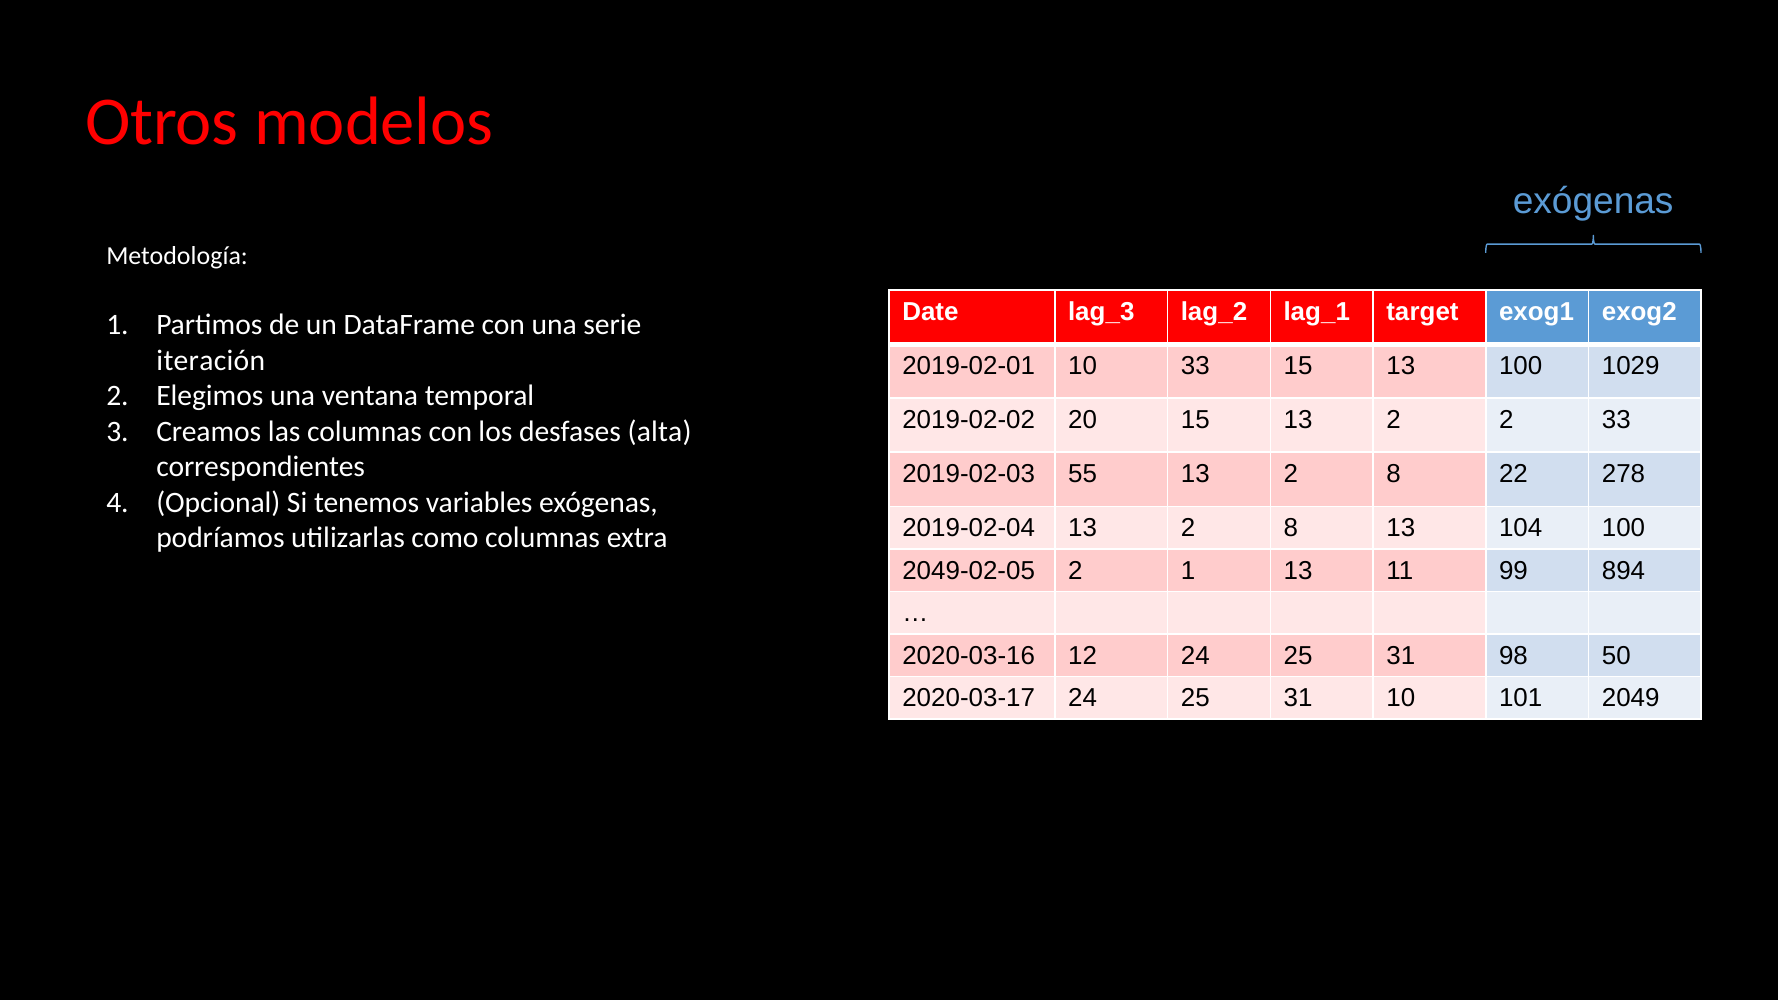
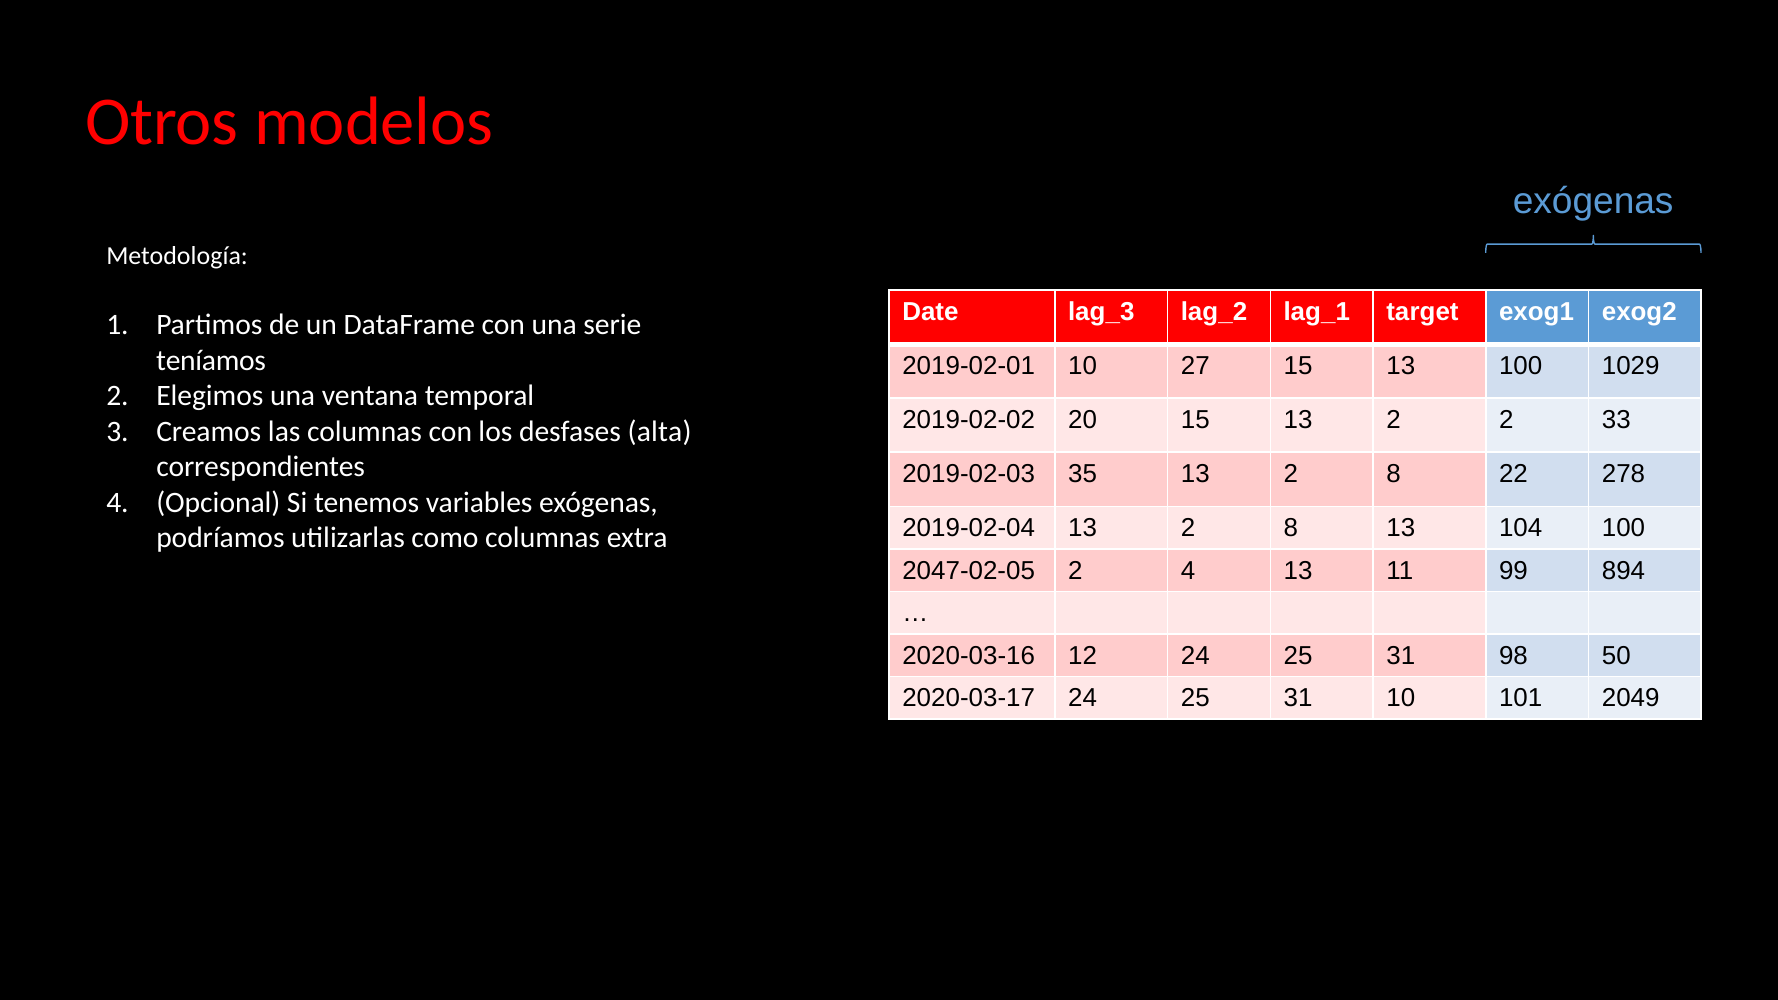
iteración: iteración -> teníamos
10 33: 33 -> 27
55: 55 -> 35
2049-02-05: 2049-02-05 -> 2047-02-05
2 1: 1 -> 4
